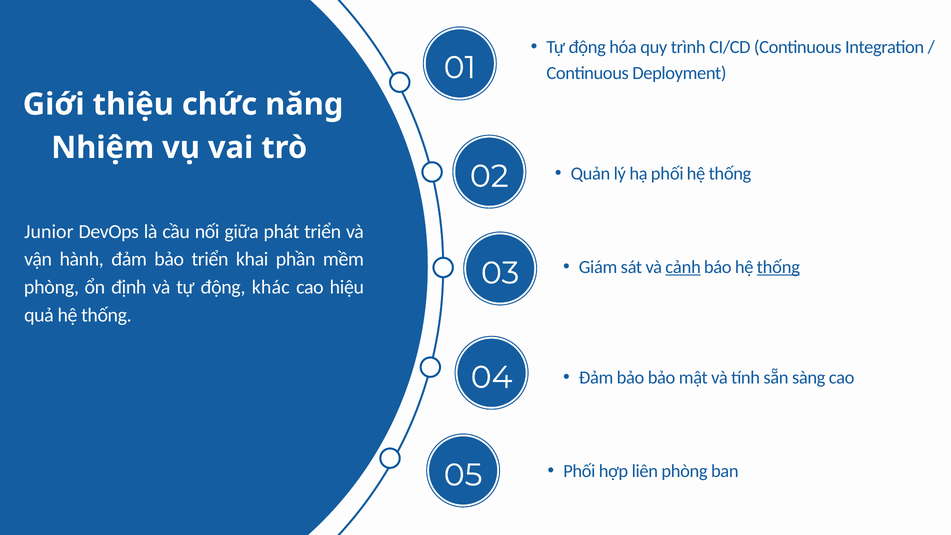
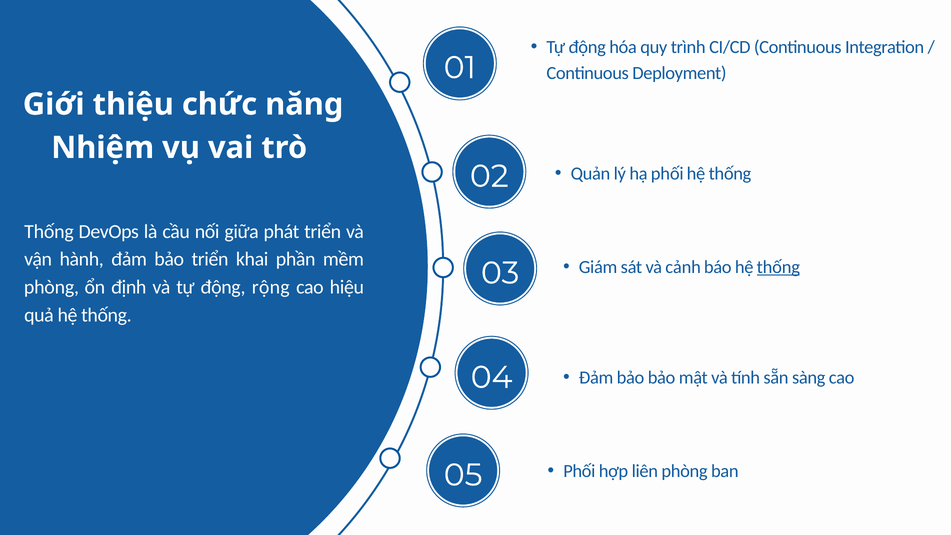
Junior at (49, 231): Junior -> Thống
cảnh underline: present -> none
khác: khác -> rộng
